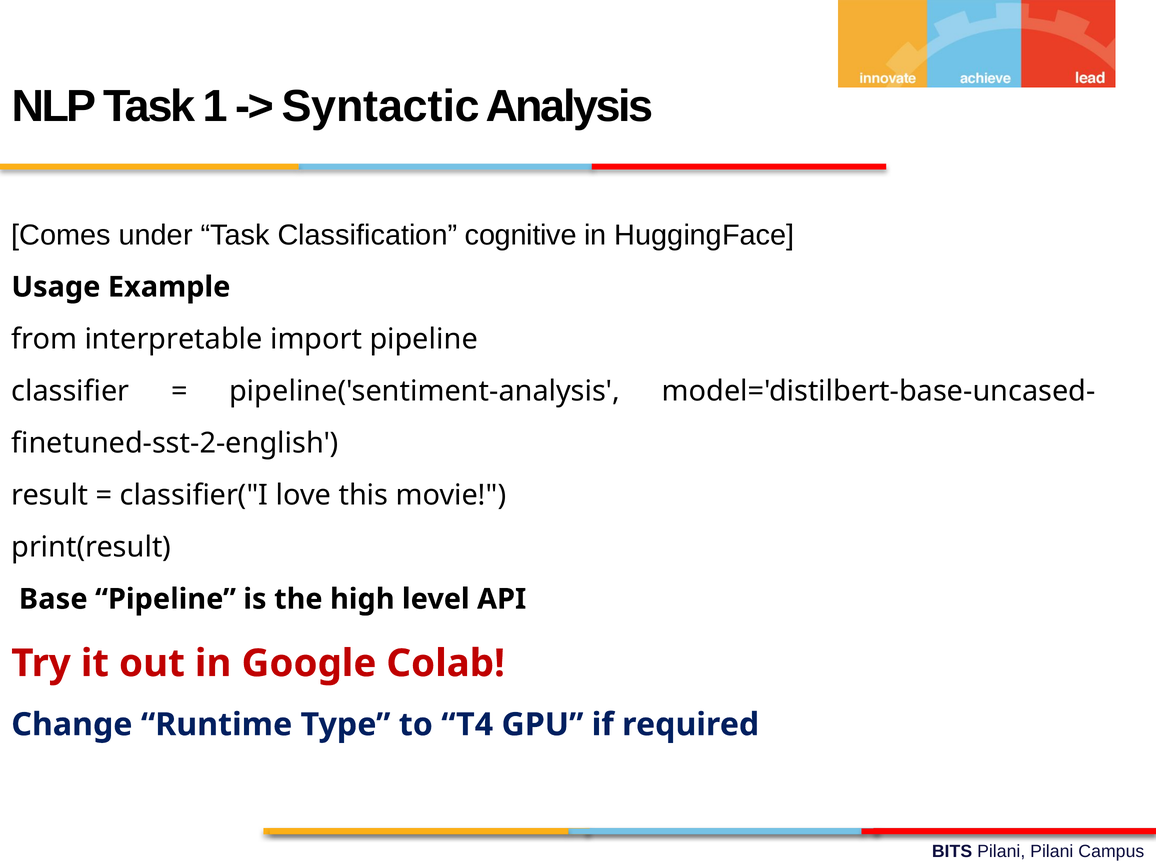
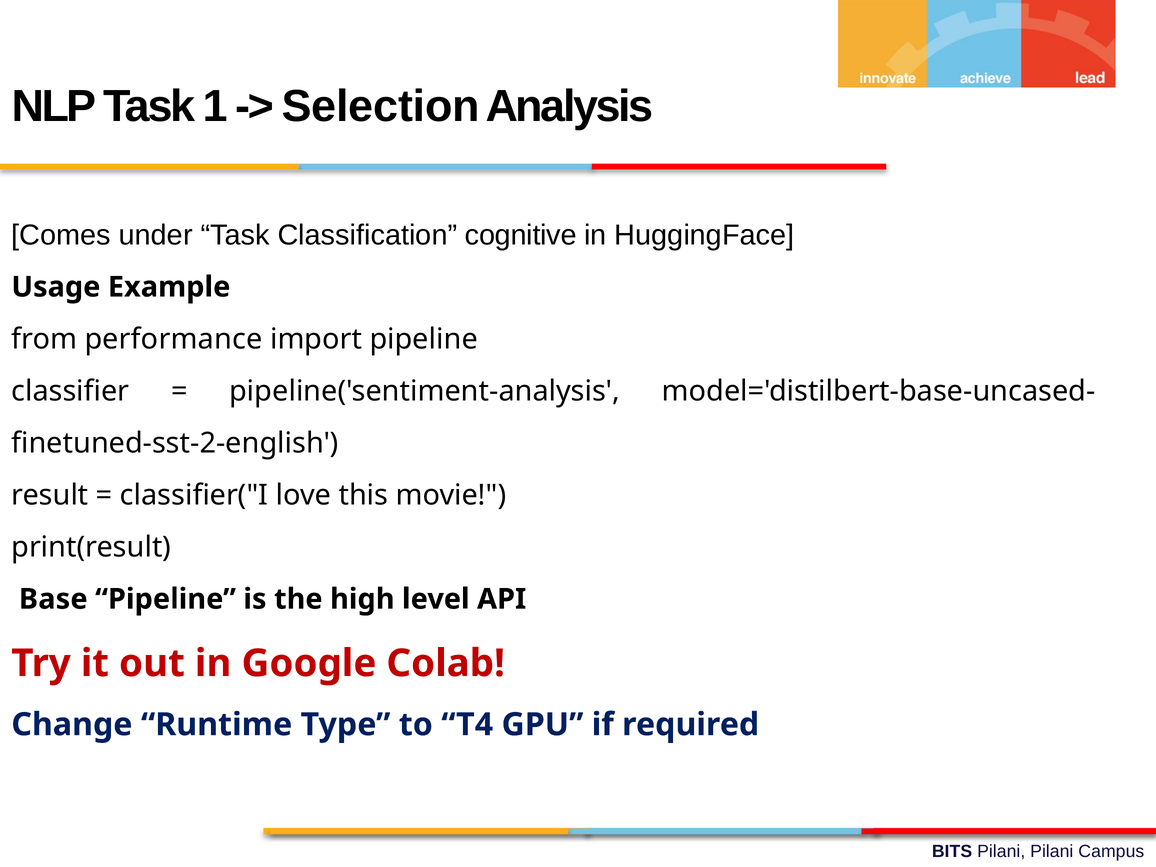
Syntactic: Syntactic -> Selection
interpretable: interpretable -> performance
